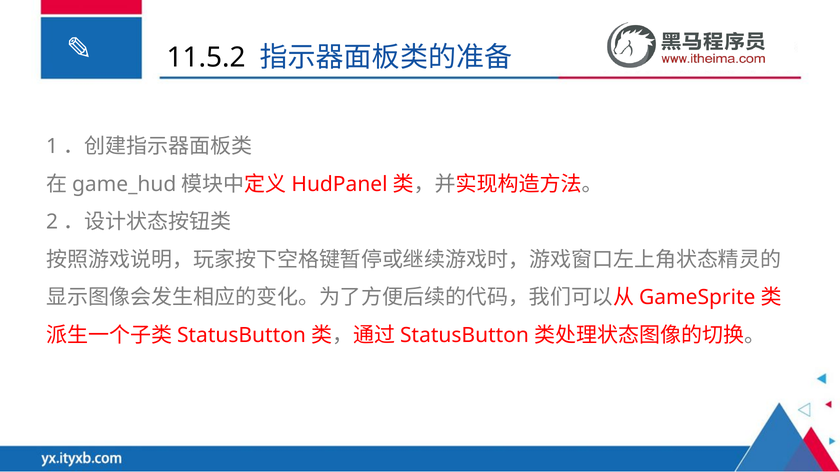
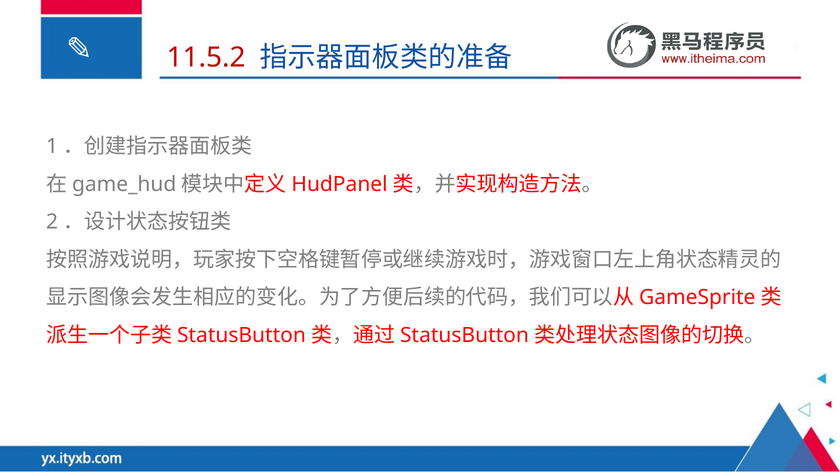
11.5.2 colour: black -> red
